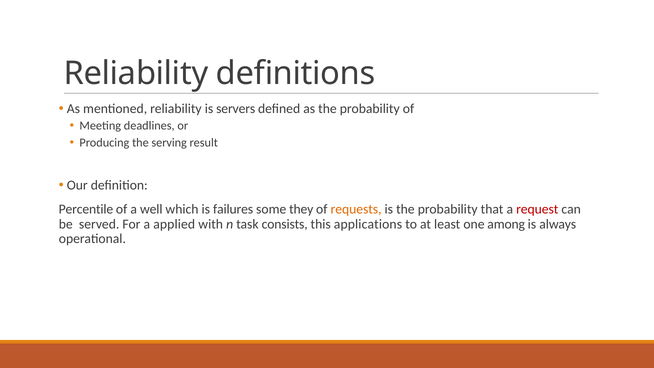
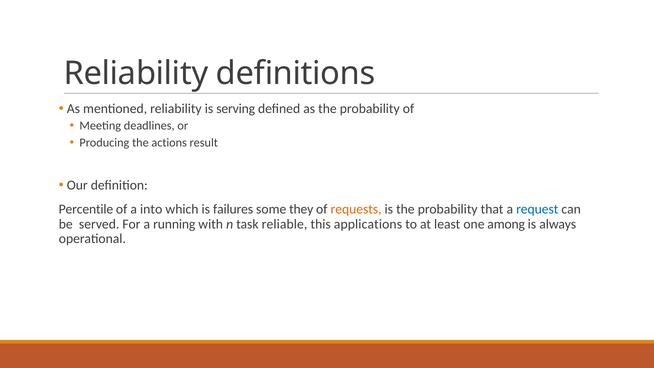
servers: servers -> serving
serving: serving -> actions
well: well -> into
request colour: red -> blue
applied: applied -> running
consists: consists -> reliable
